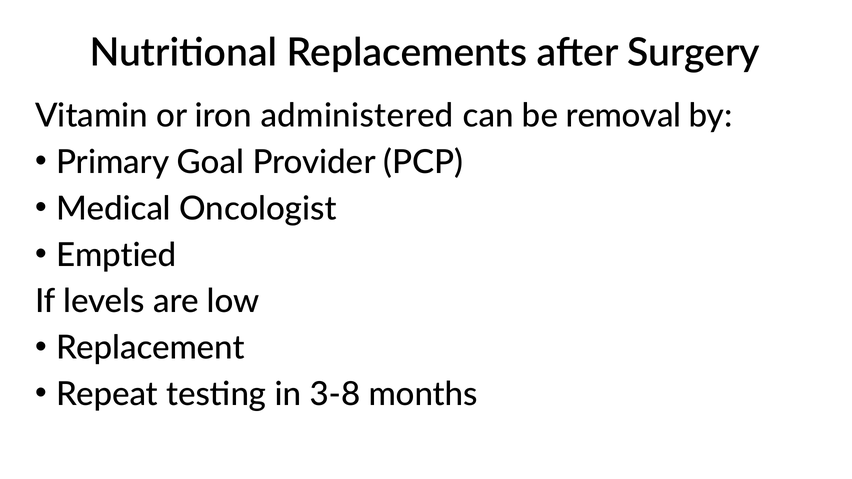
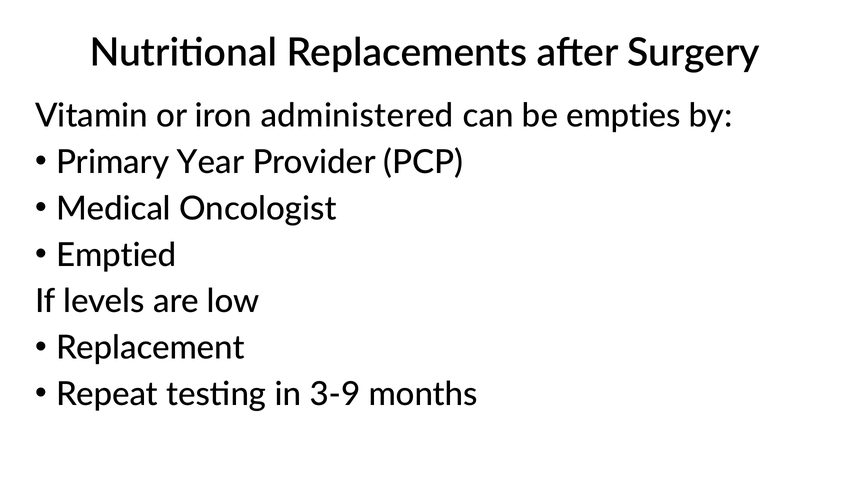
removal: removal -> empties
Goal: Goal -> Year
3-8: 3-8 -> 3-9
